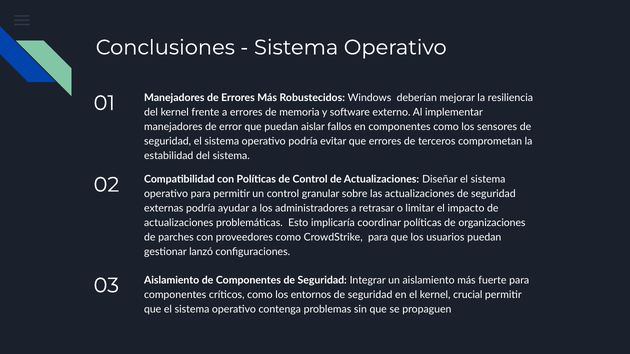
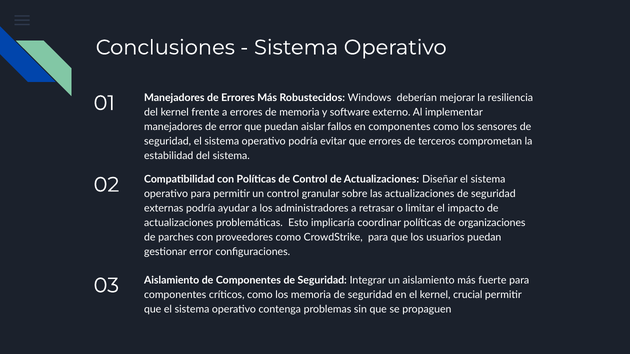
gestionar lanzó: lanzó -> error
los entornos: entornos -> memoria
